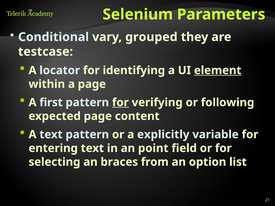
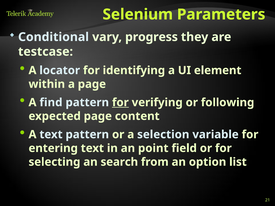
grouped: grouped -> progress
element underline: present -> none
first: first -> find
explicitly: explicitly -> selection
braces: braces -> search
